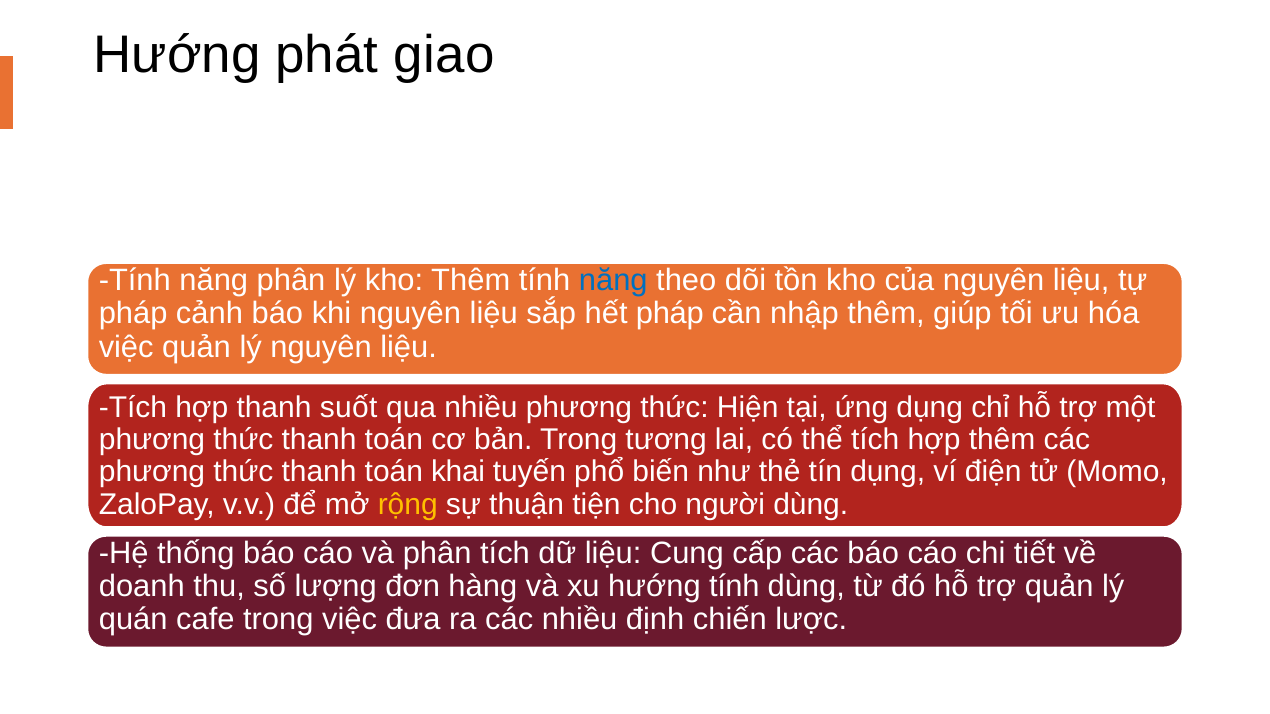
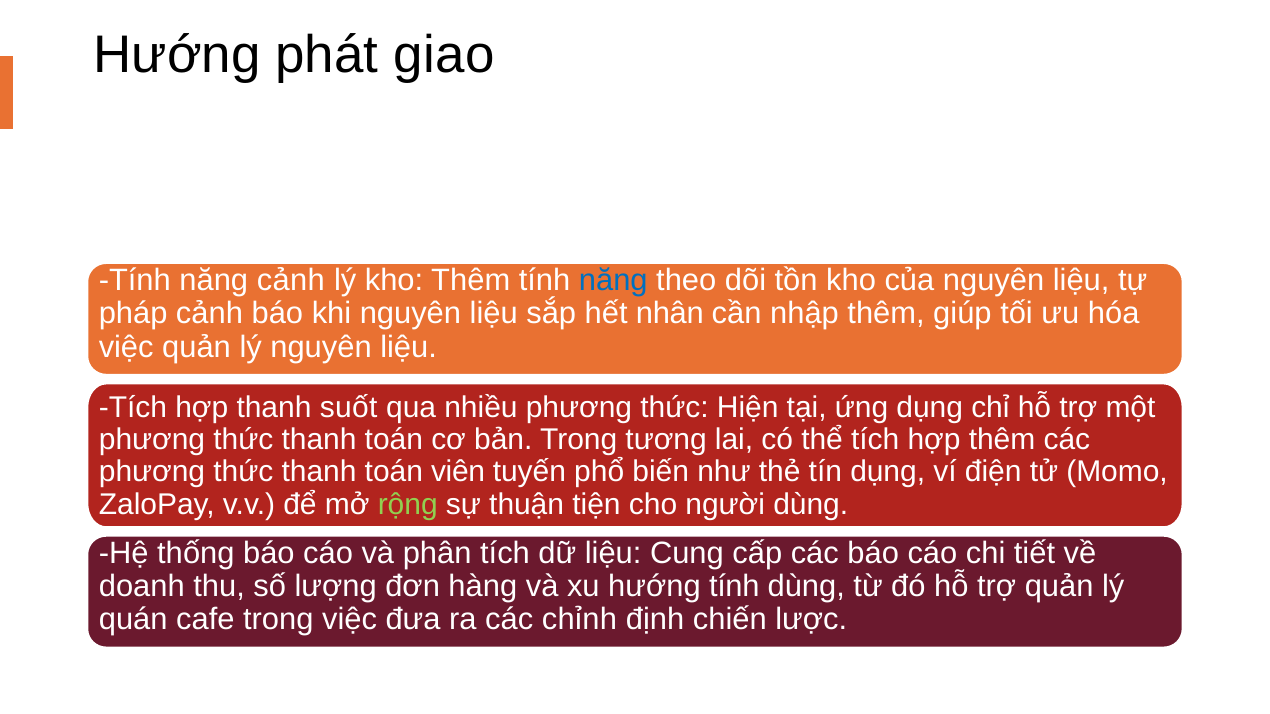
năng phân: phân -> cảnh
hết pháp: pháp -> nhân
khai: khai -> viên
rộng colour: yellow -> light green
các nhiều: nhiều -> chỉnh
